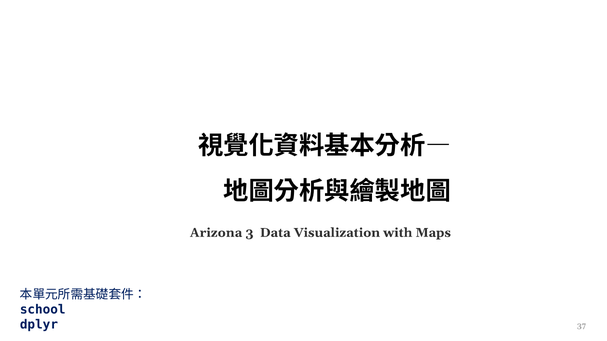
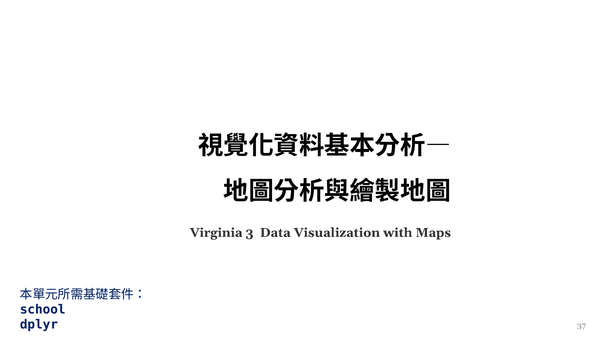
Arizona: Arizona -> Virginia
